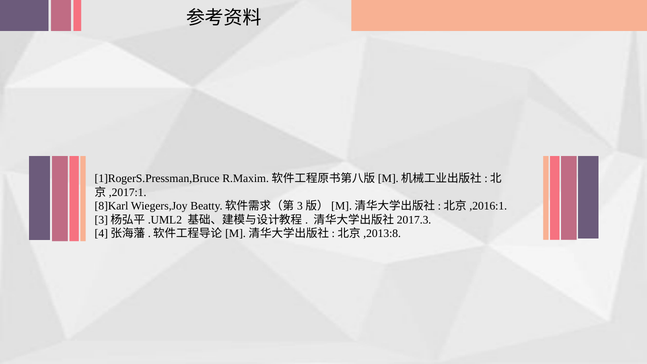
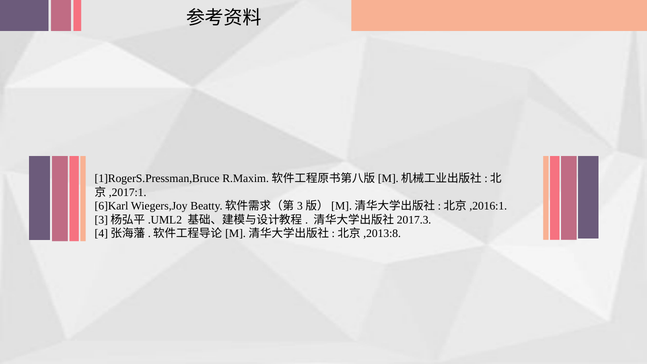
8]Karl: 8]Karl -> 6]Karl
